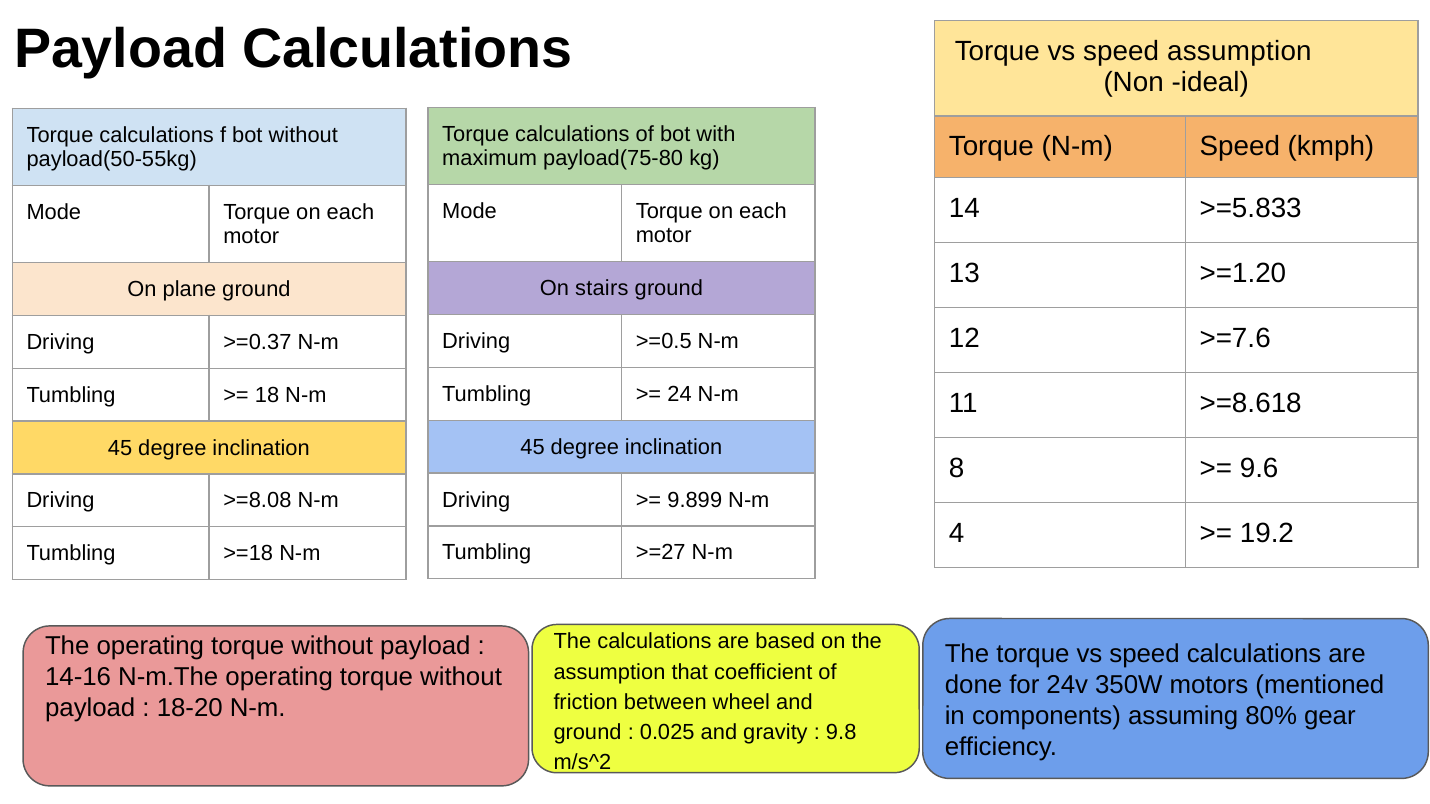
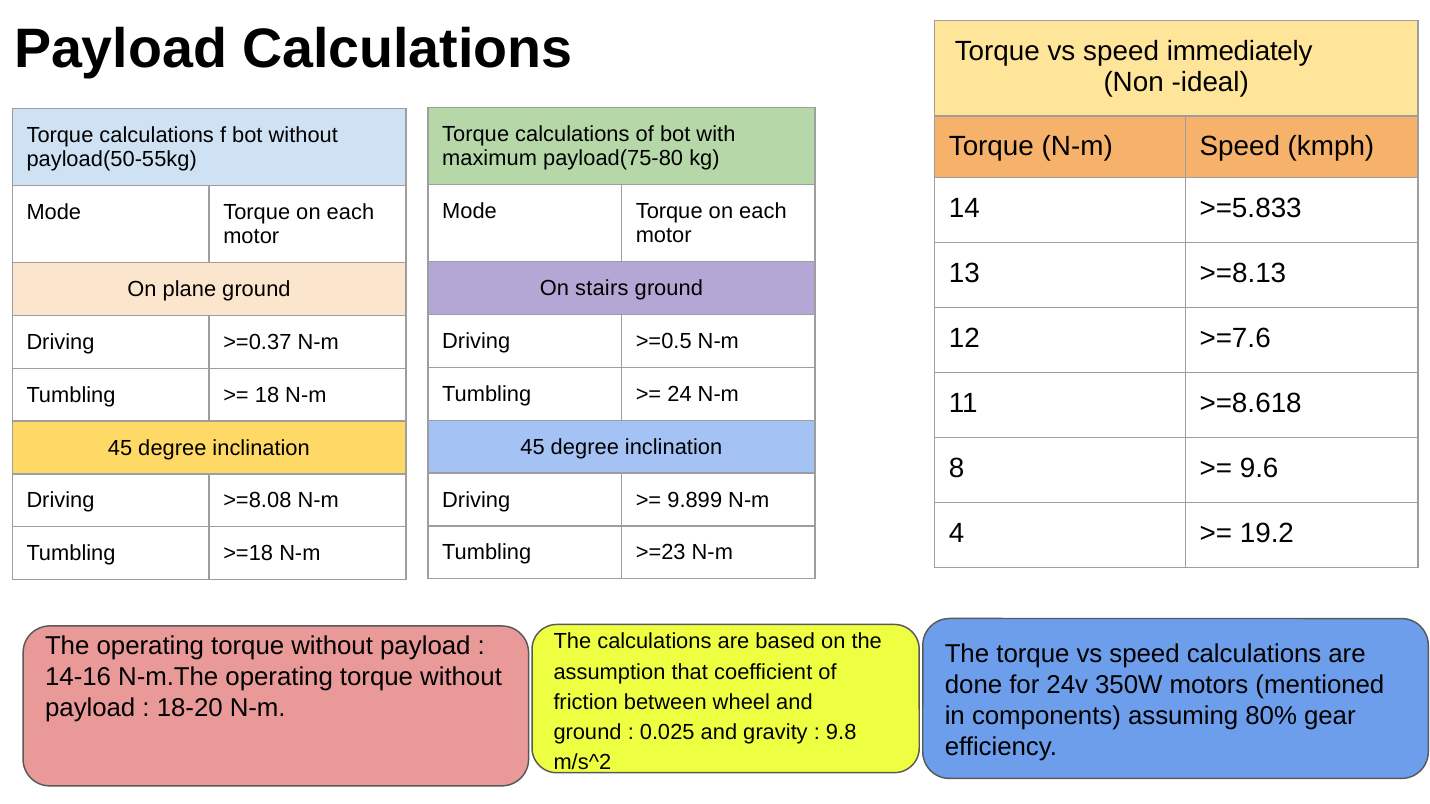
speed assumption: assumption -> immediately
>=1.20: >=1.20 -> >=8.13
>=27: >=27 -> >=23
